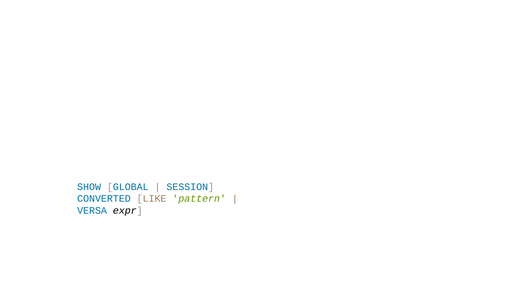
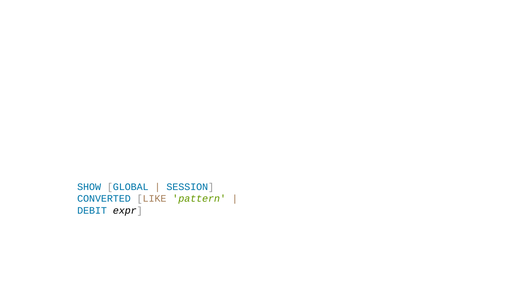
VERSA: VERSA -> DEBIT
